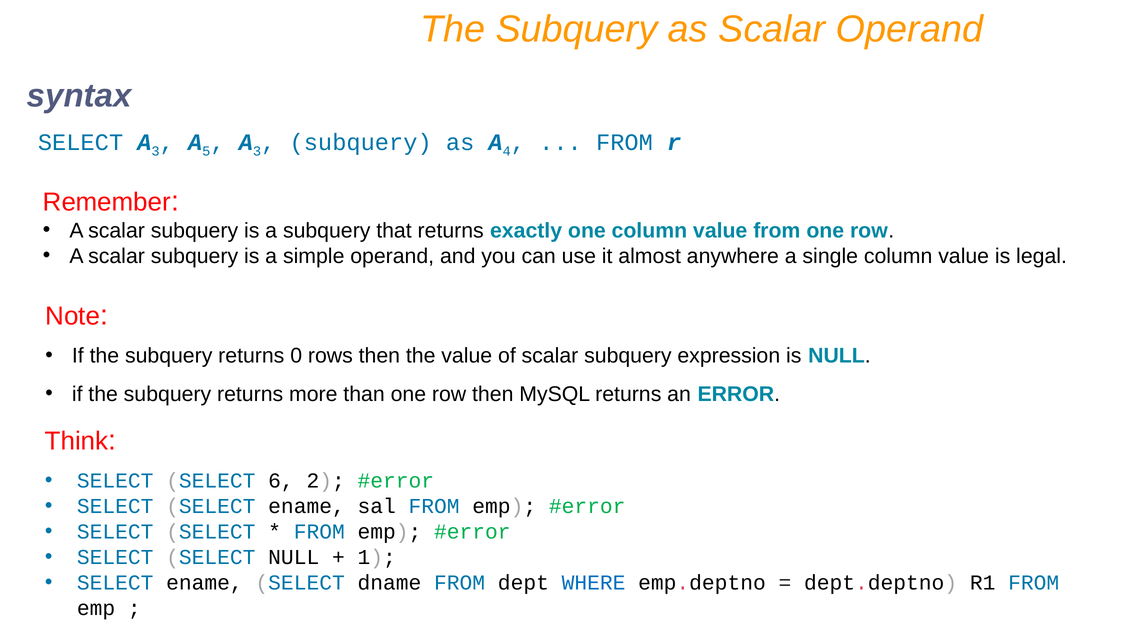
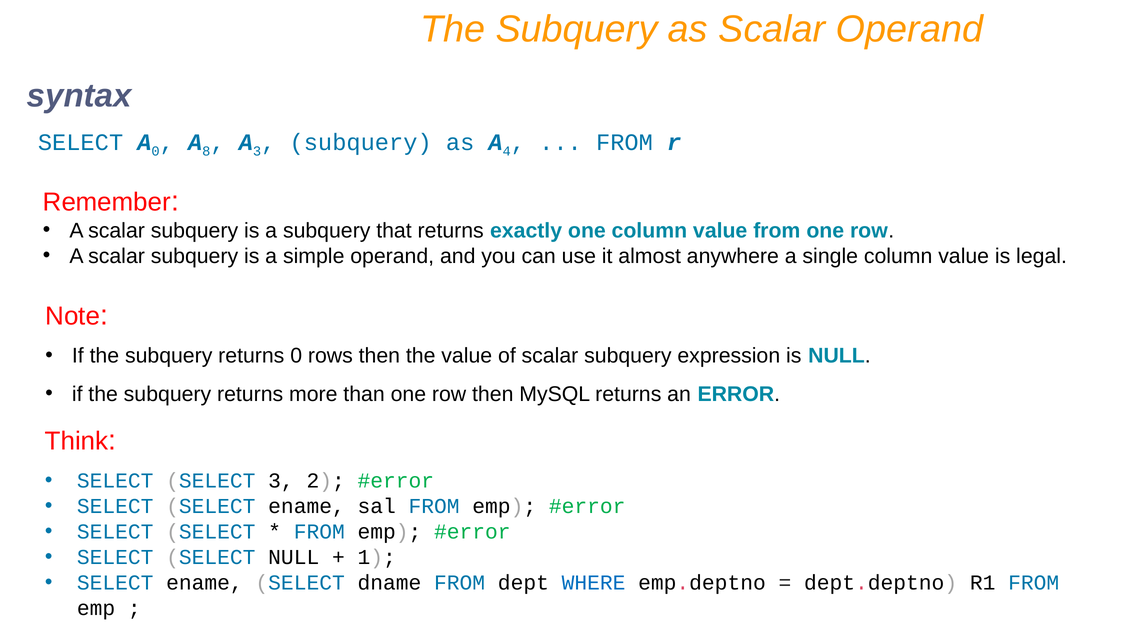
SELECT A 3: 3 -> 0
5: 5 -> 8
SELECT 6: 6 -> 3
